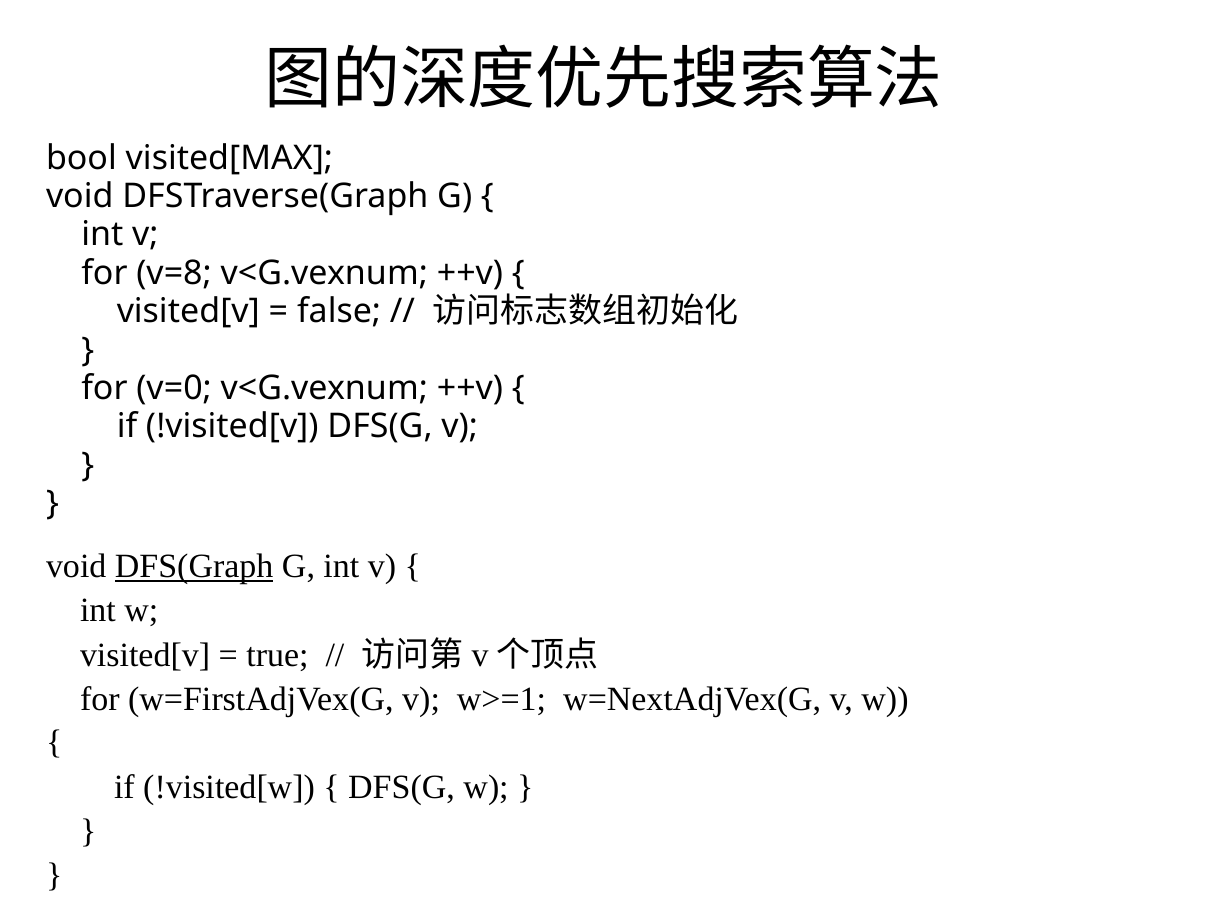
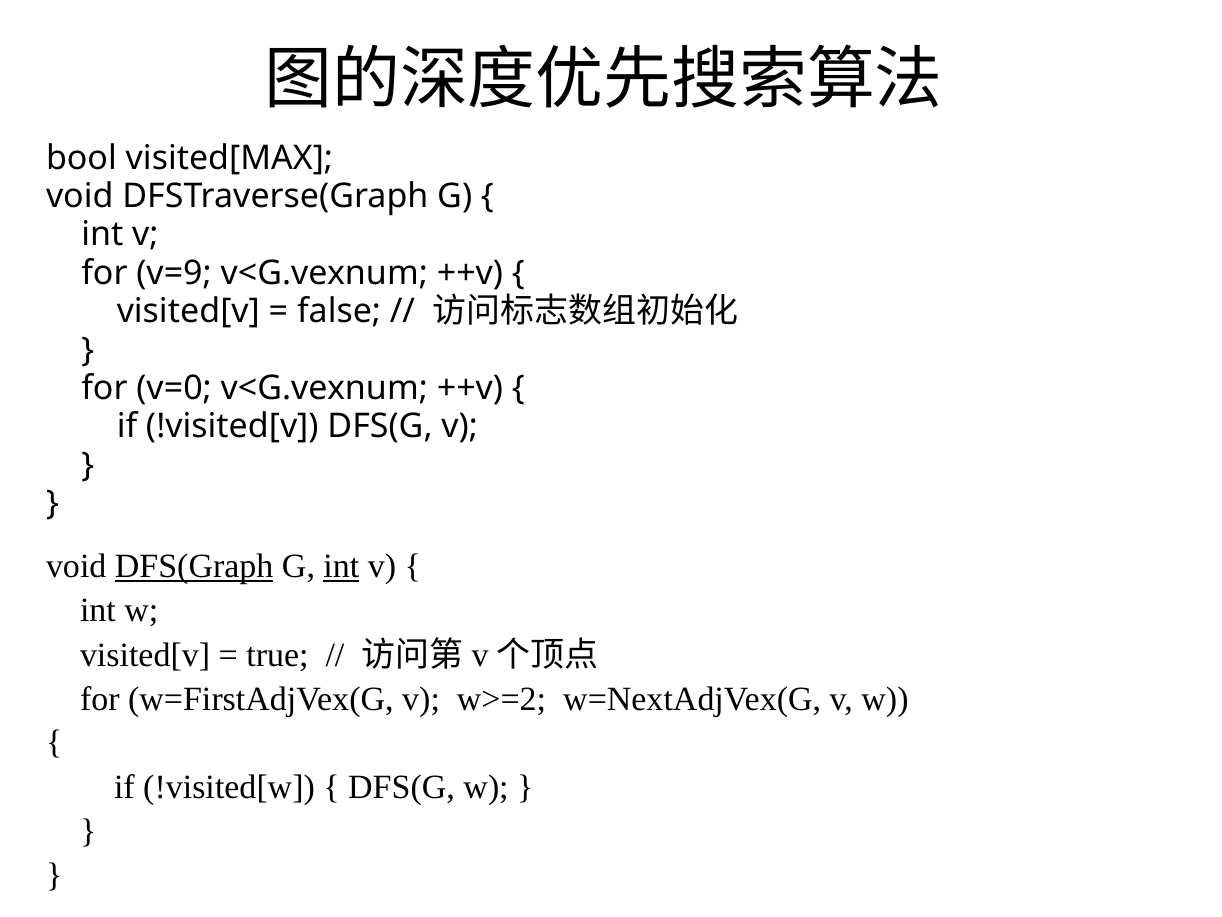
v=8: v=8 -> v=9
int at (341, 566) underline: none -> present
w>=1: w>=1 -> w>=2
